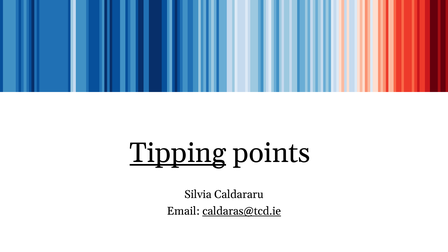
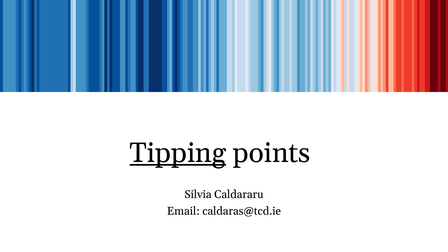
caldaras@tcd.ie underline: present -> none
